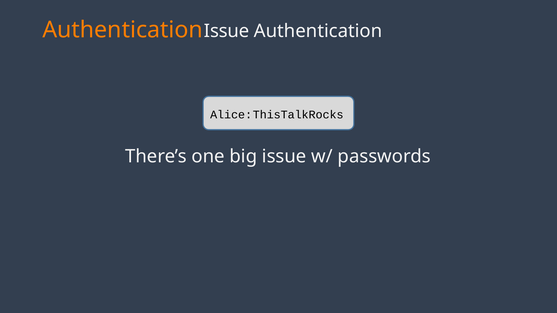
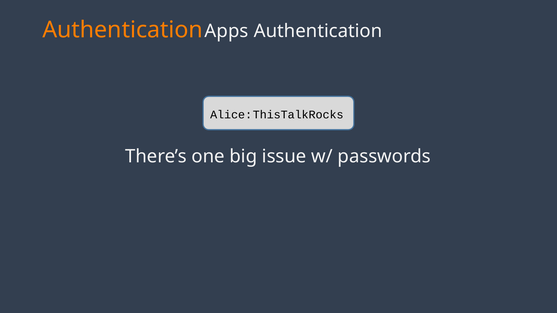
Issue at (227, 31): Issue -> Apps
